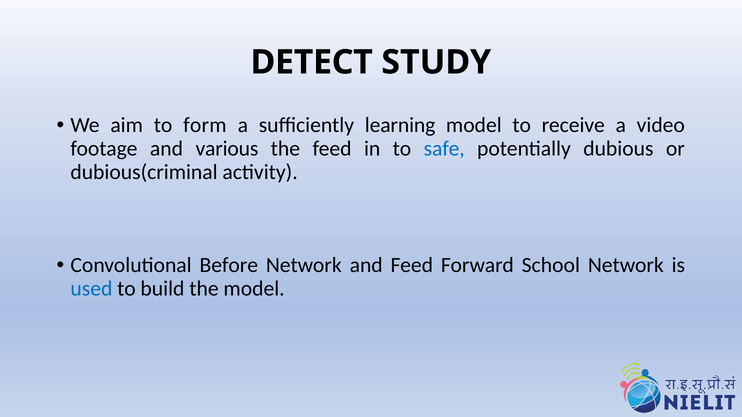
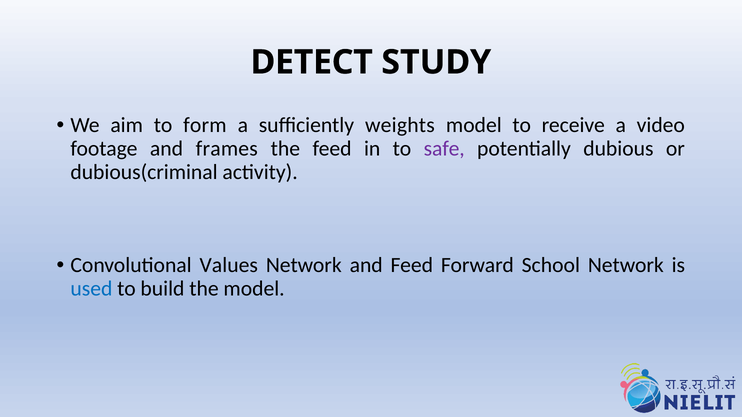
learning: learning -> weights
various: various -> frames
safe colour: blue -> purple
Before: Before -> Values
